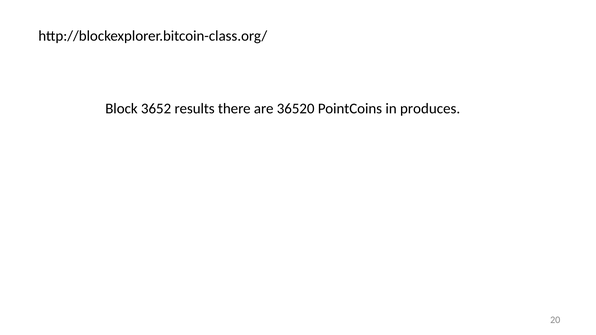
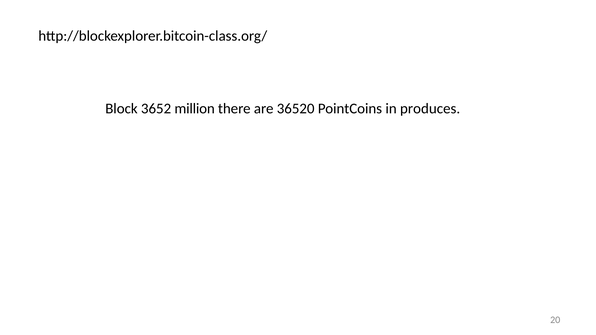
results: results -> million
